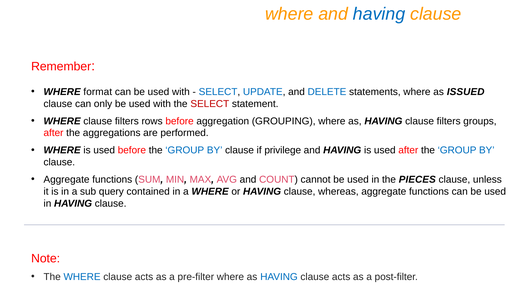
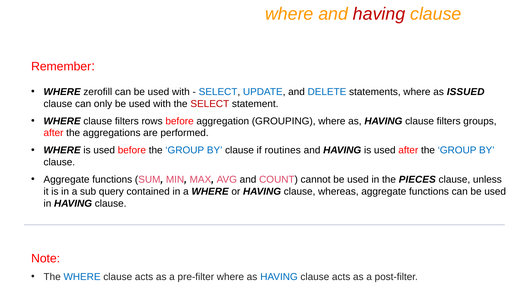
having at (379, 14) colour: blue -> red
format: format -> zerofill
privilege: privilege -> routines
